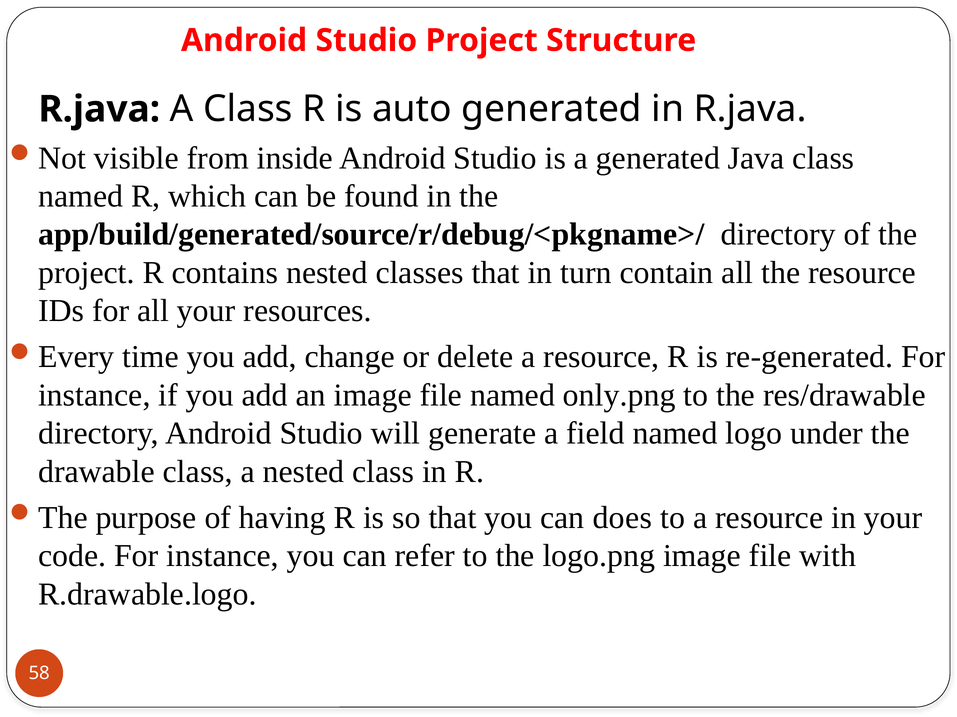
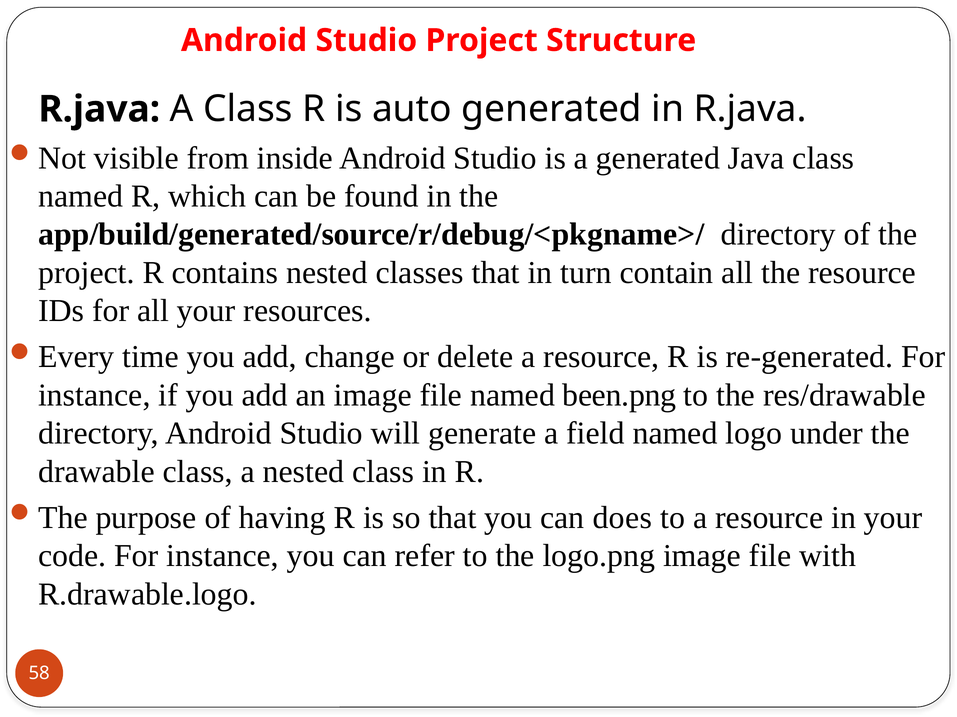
only.png: only.png -> been.png
